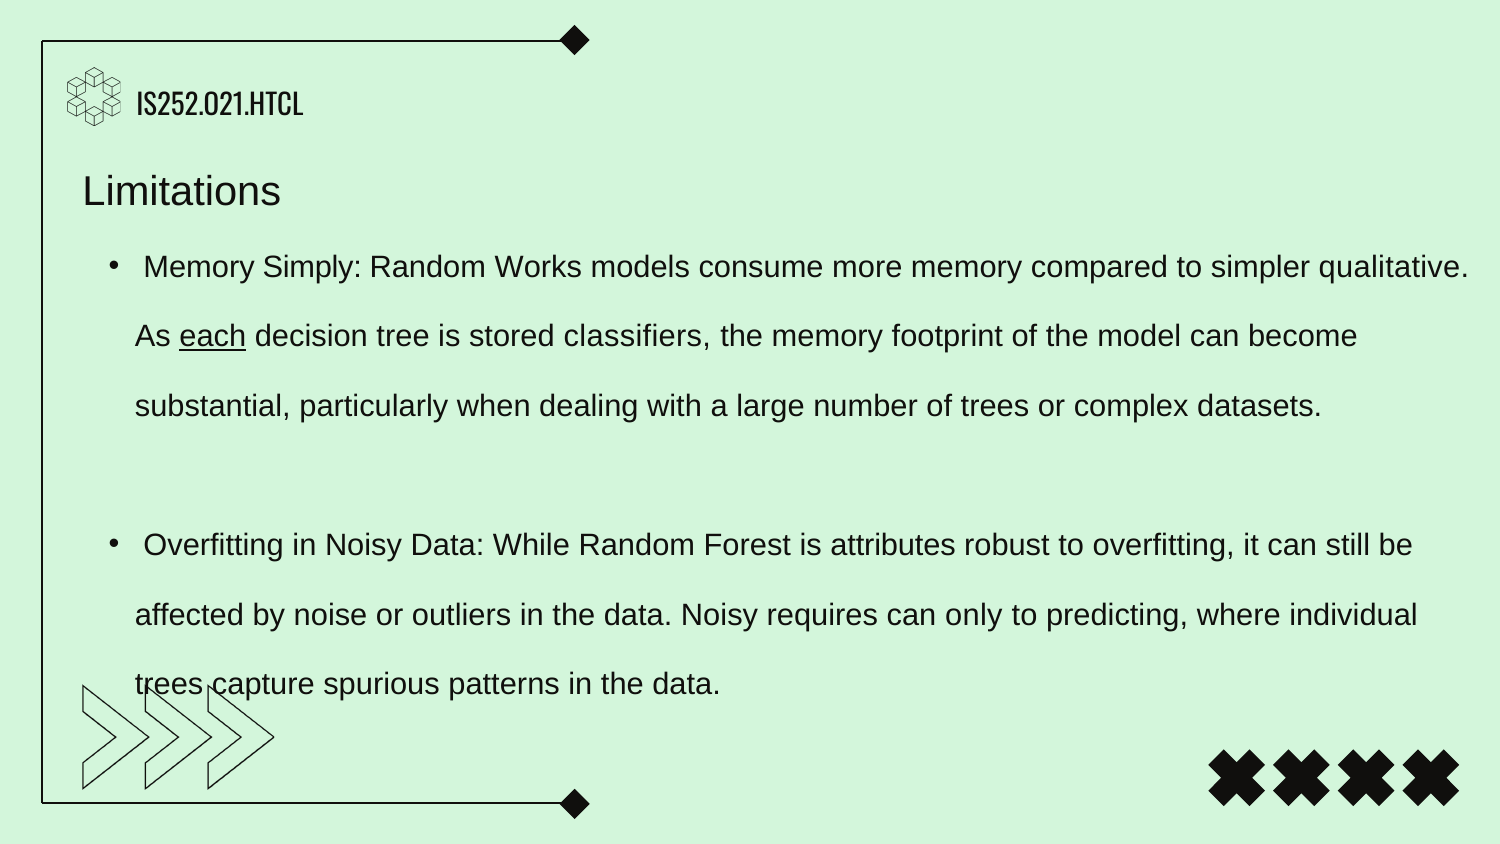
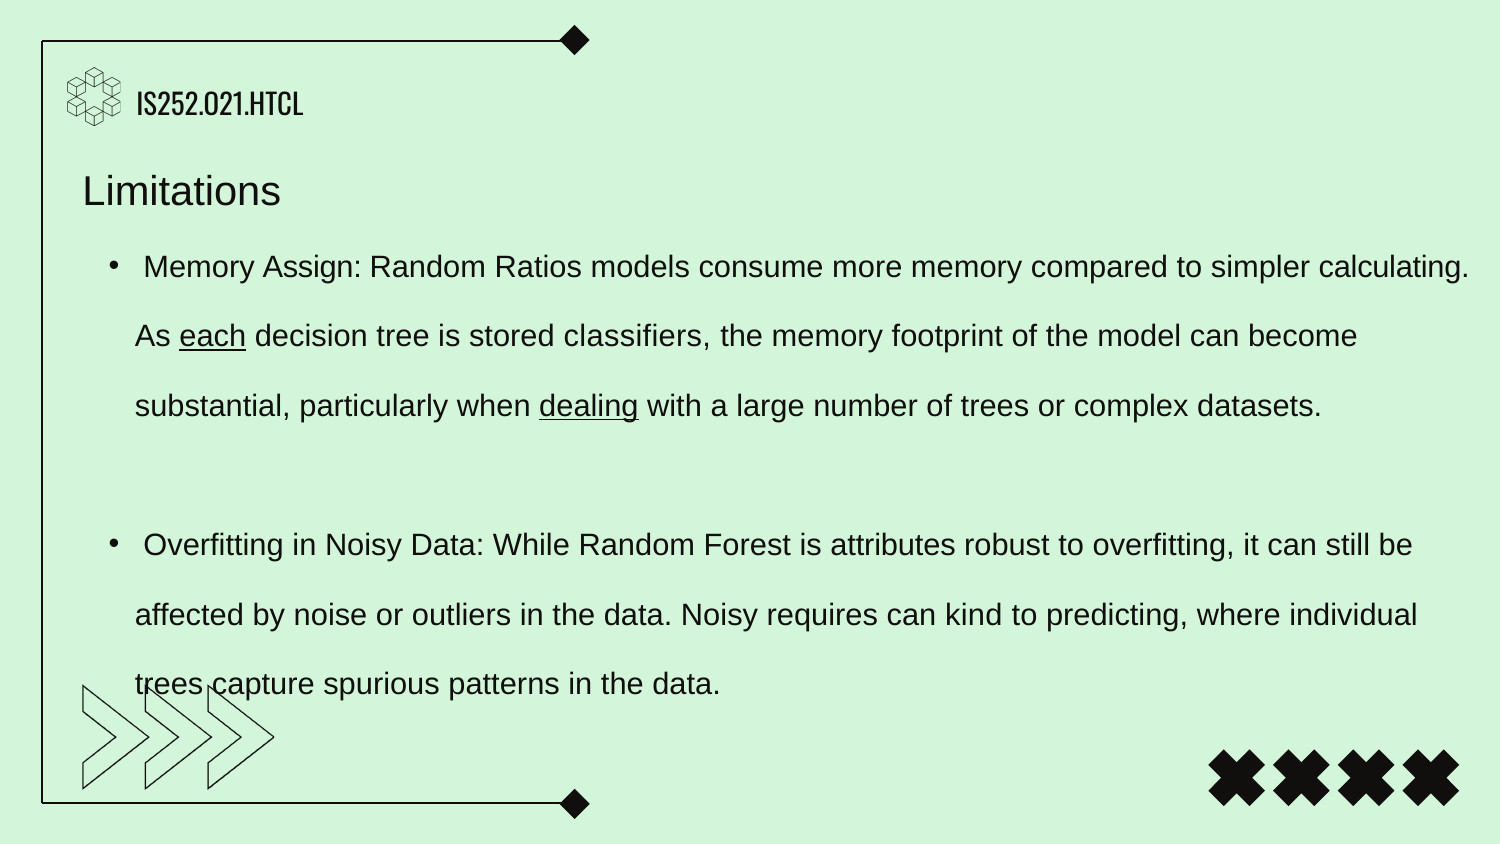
Simply: Simply -> Assign
Works: Works -> Ratios
qualitative: qualitative -> calculating
dealing underline: none -> present
only: only -> kind
